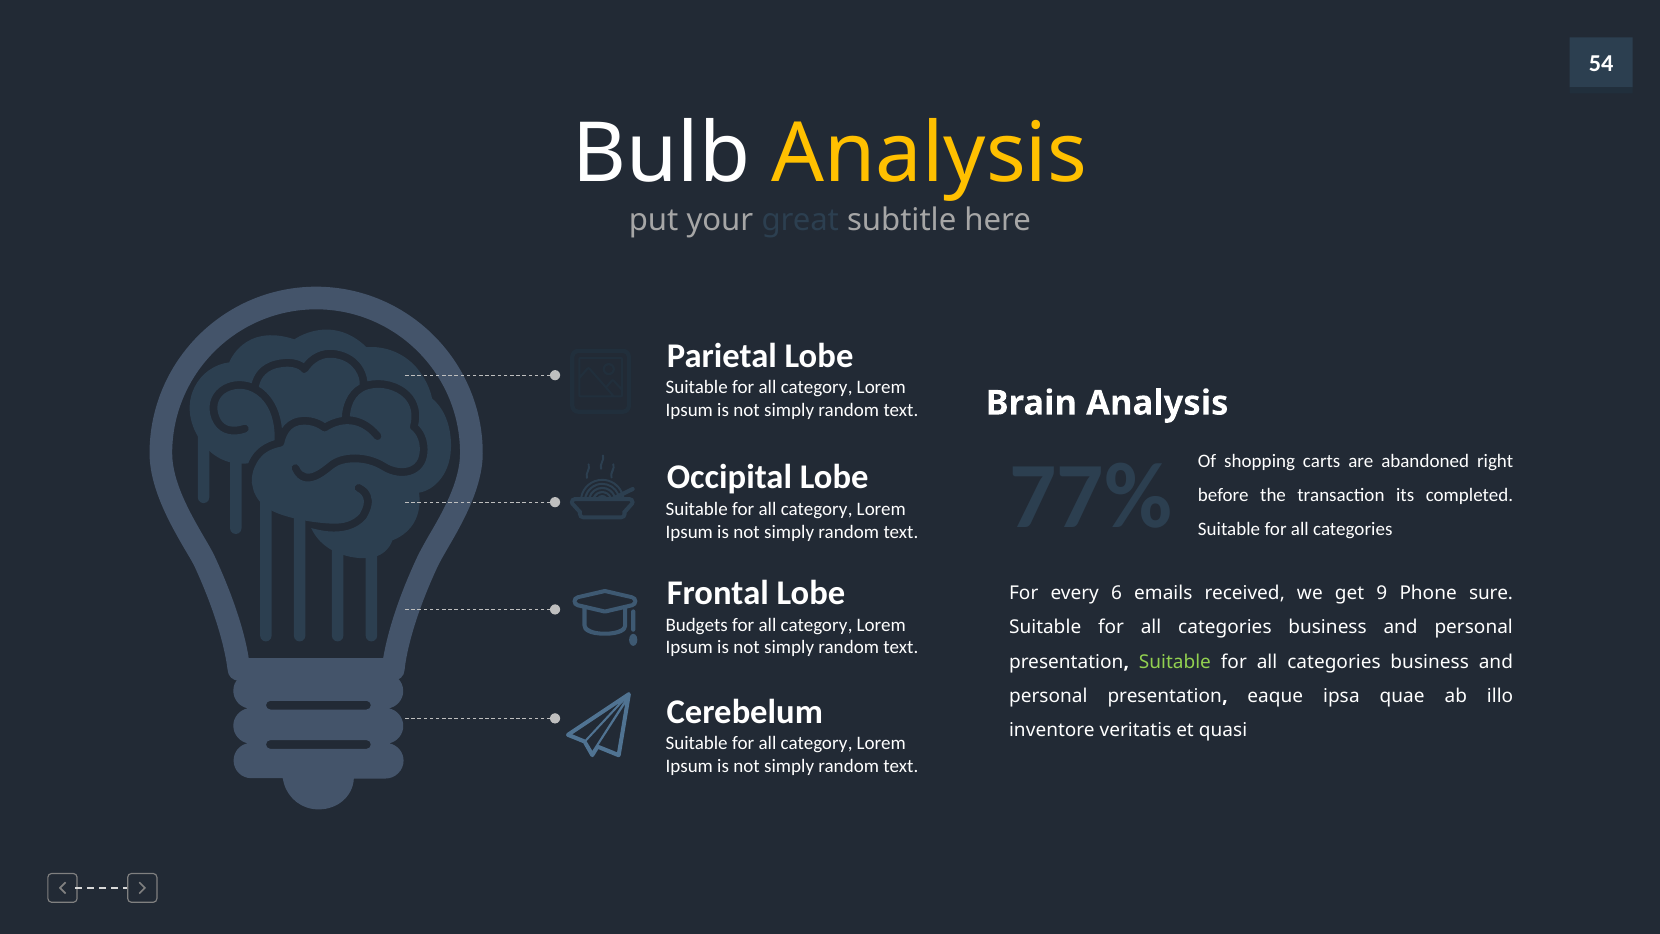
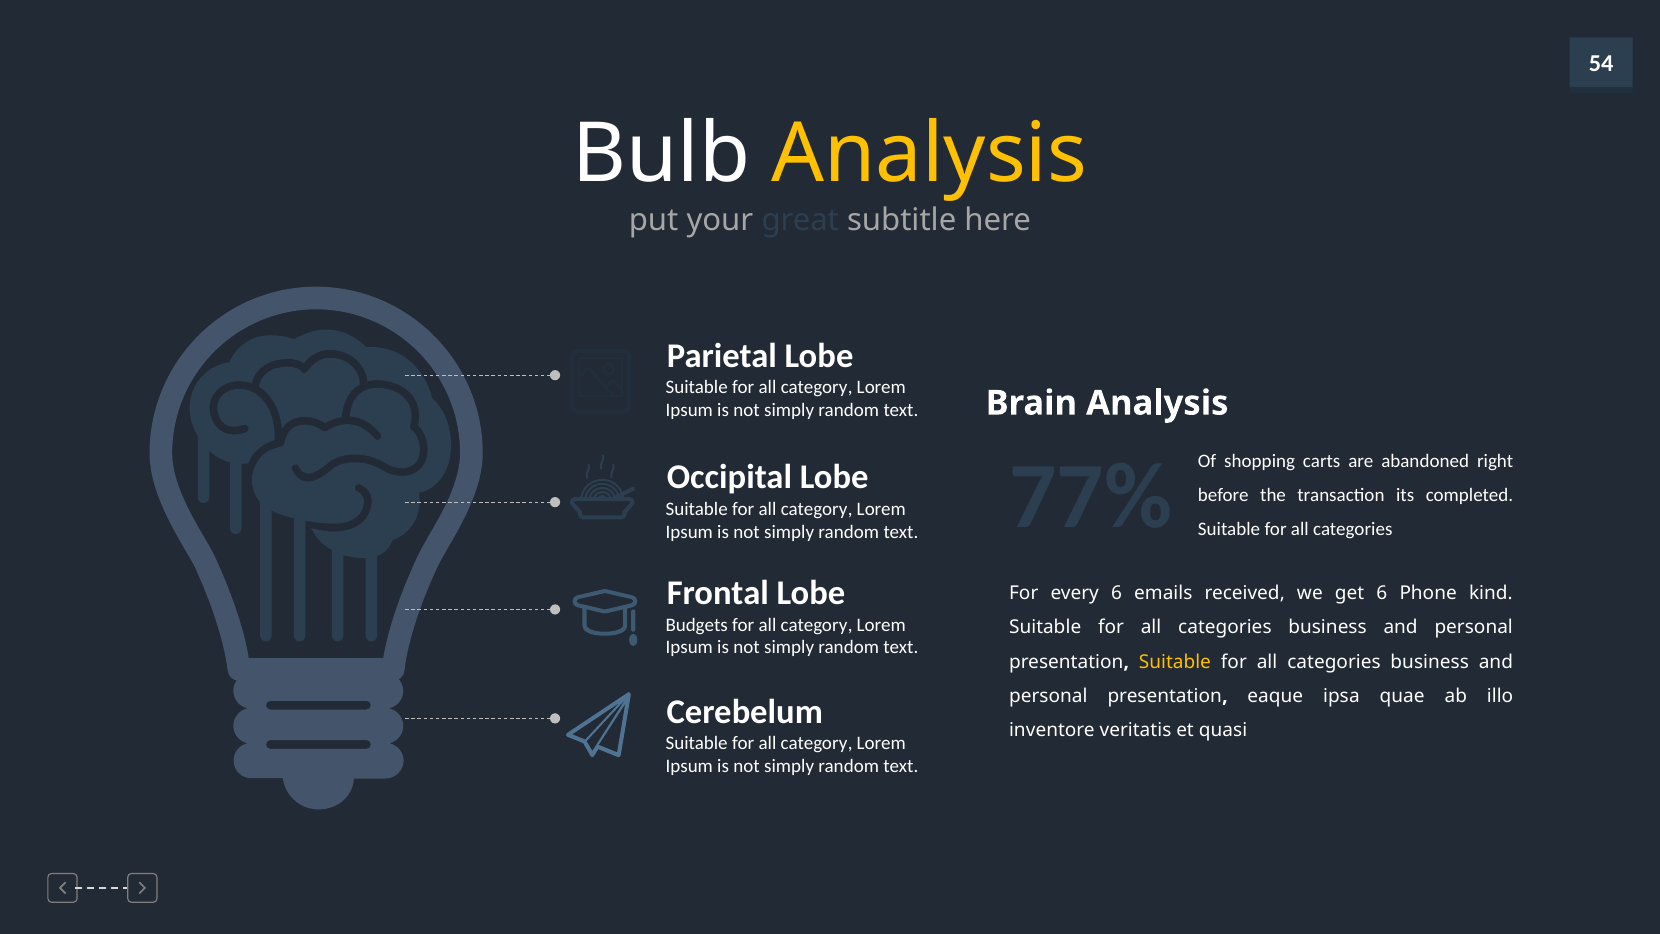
get 9: 9 -> 6
sure: sure -> kind
Suitable at (1175, 662) colour: light green -> yellow
